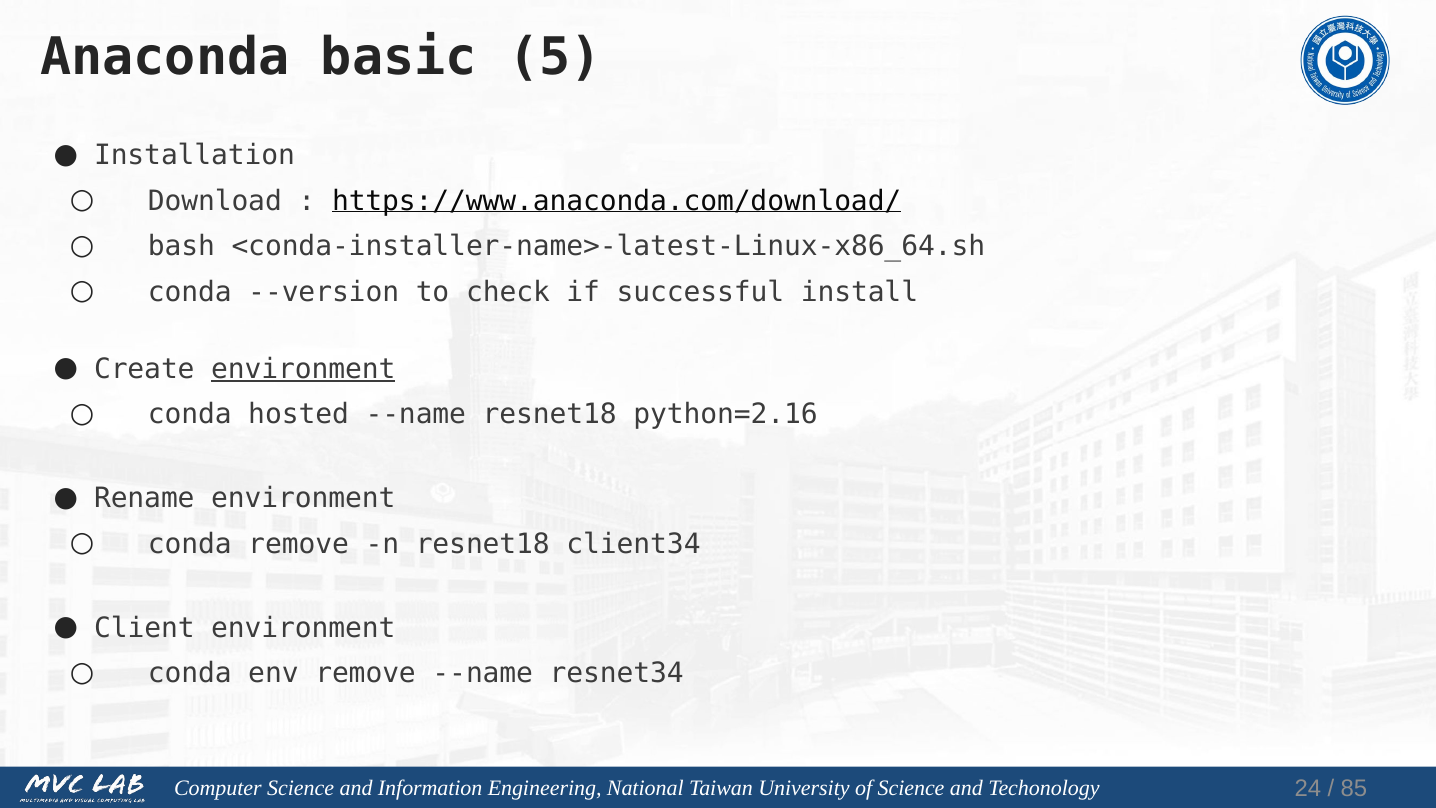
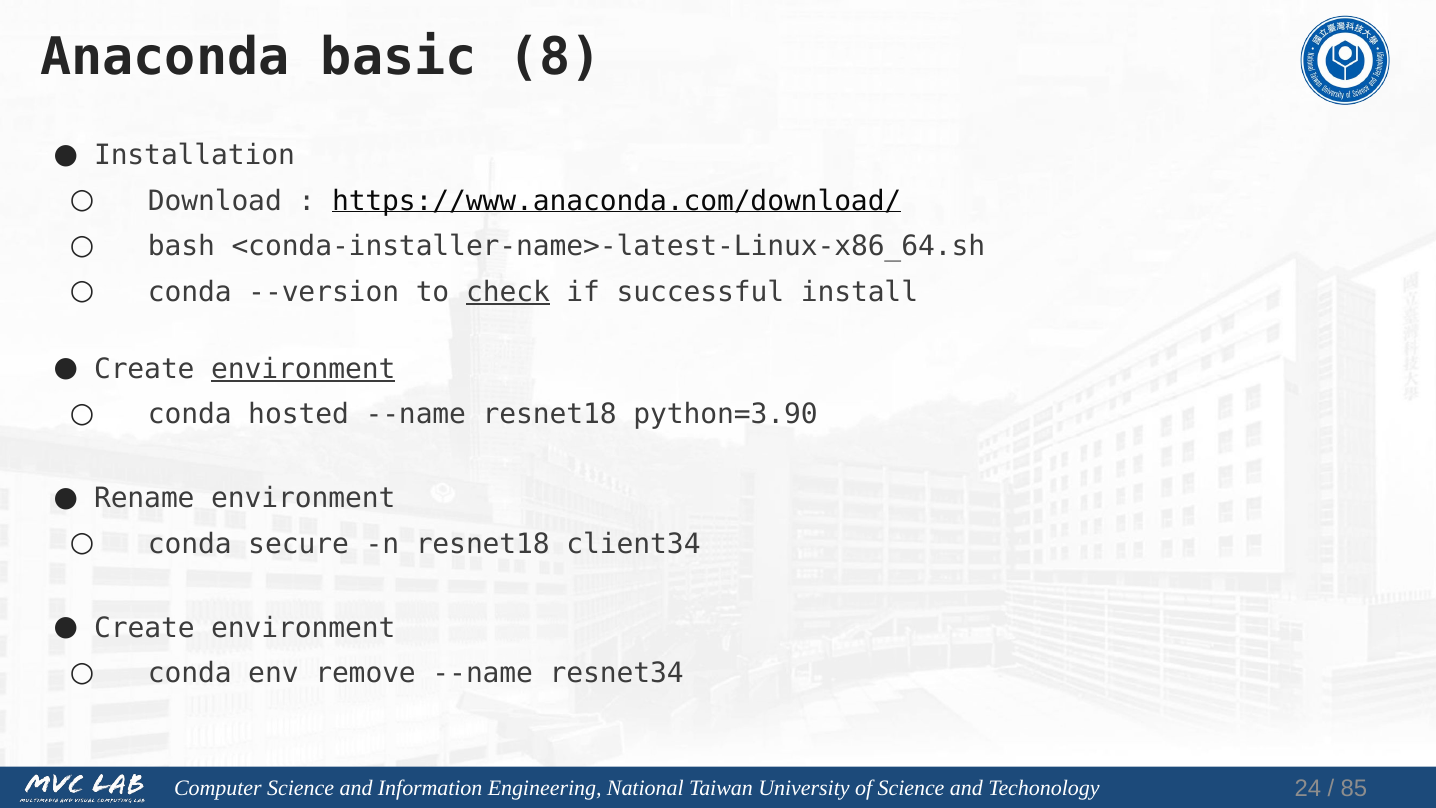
5: 5 -> 8
check underline: none -> present
python=2.16: python=2.16 -> python=3.90
conda remove: remove -> secure
Client at (144, 628): Client -> Create
